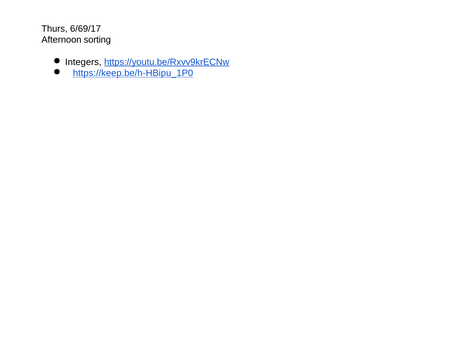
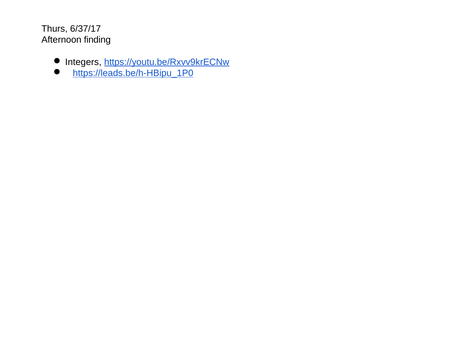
6/69/17: 6/69/17 -> 6/37/17
sorting: sorting -> finding
https://keep.be/h-HBipu_1P0: https://keep.be/h-HBipu_1P0 -> https://leads.be/h-HBipu_1P0
